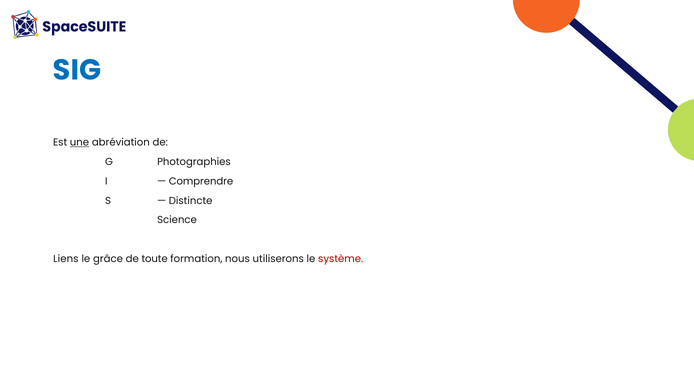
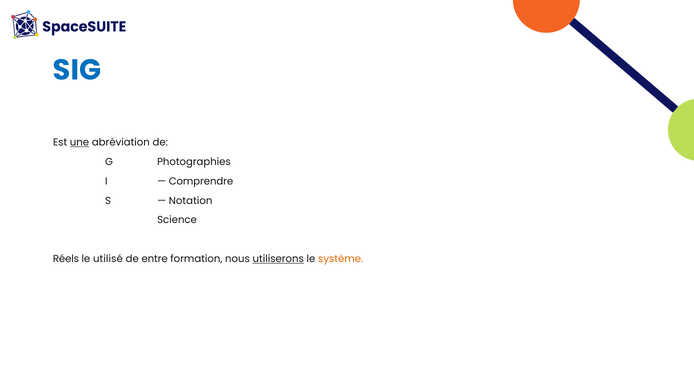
Distincte: Distincte -> Notation
Liens: Liens -> Réels
grâce: grâce -> utilisé
toute: toute -> entre
utiliserons underline: none -> present
système colour: red -> orange
